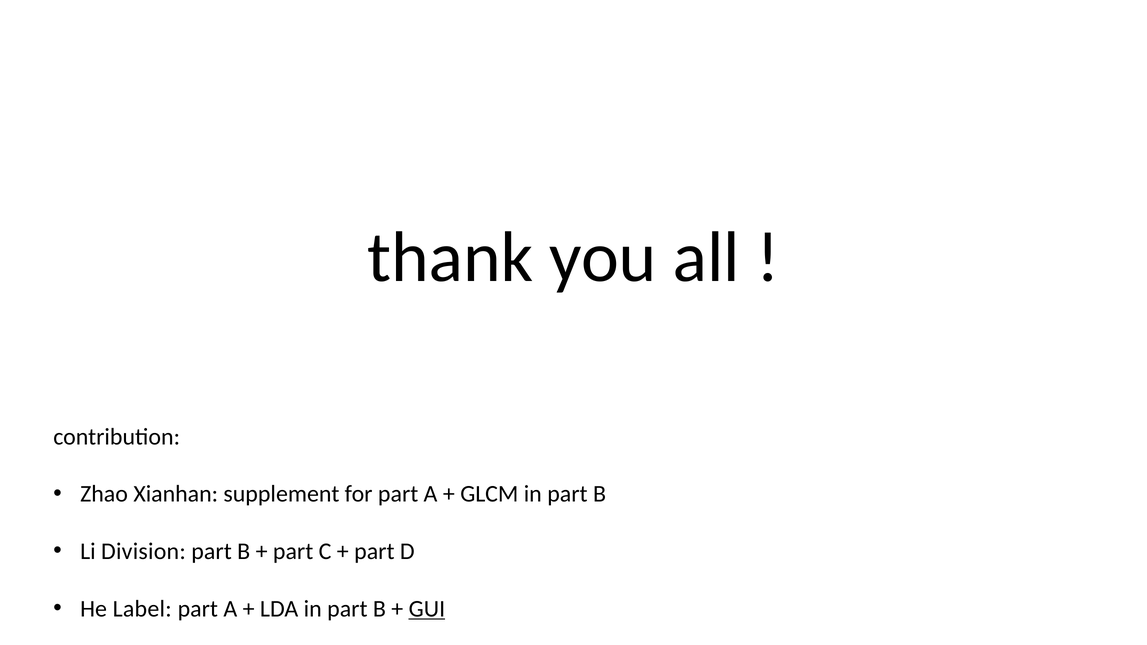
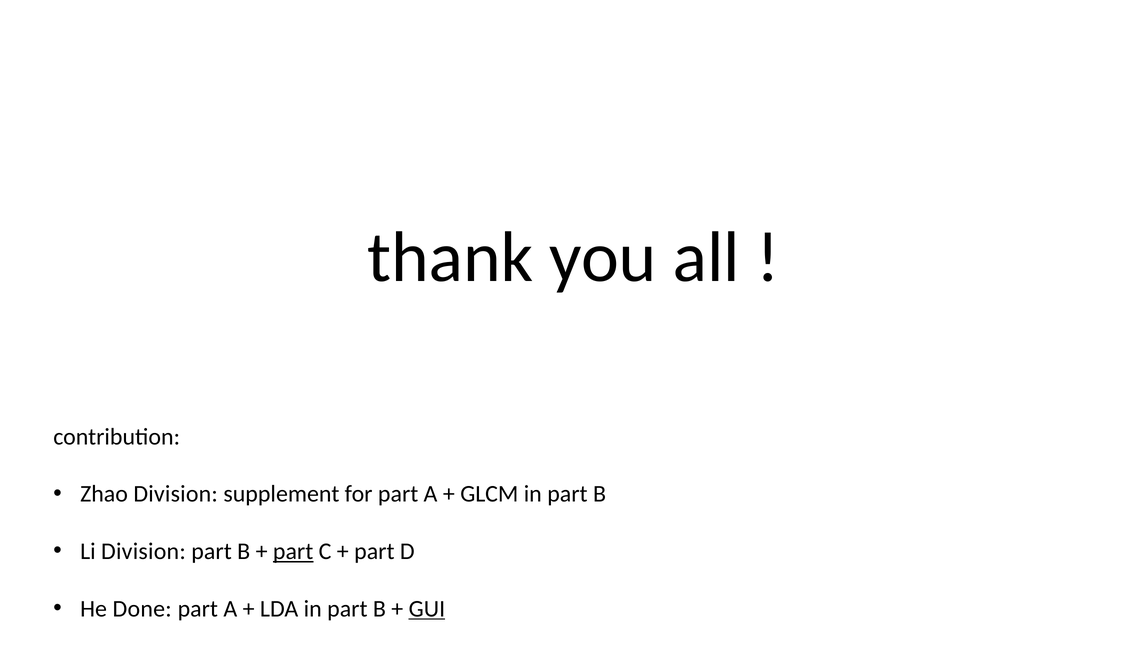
Zhao Xianhan: Xianhan -> Division
part at (293, 552) underline: none -> present
Label: Label -> Done
